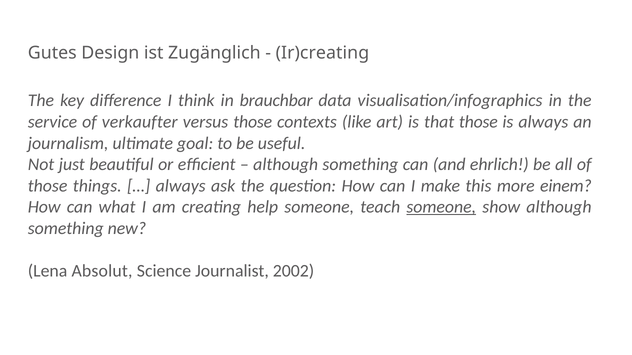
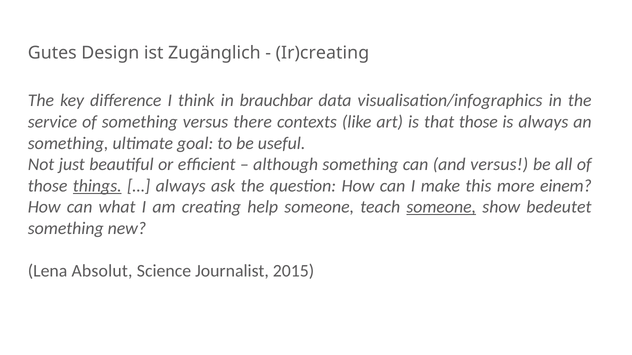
of verkaufter: verkaufter -> something
versus those: those -> there
journalism at (68, 143): journalism -> something
and ehrlich: ehrlich -> versus
things underline: none -> present
show although: although -> bedeutet
2002: 2002 -> 2015
